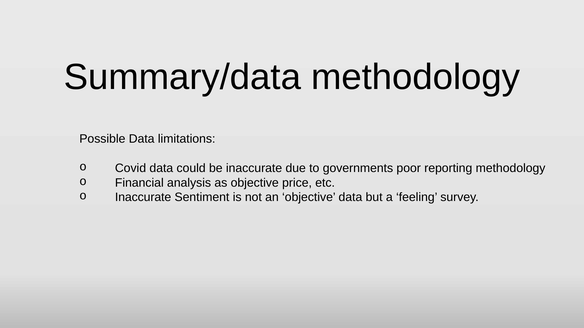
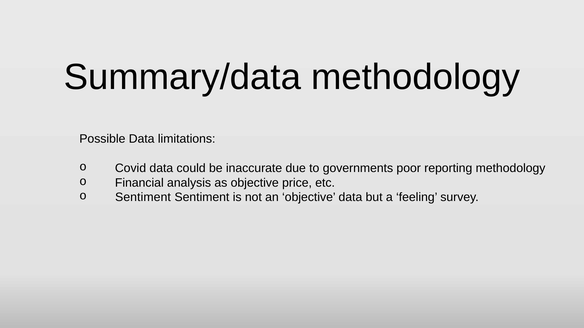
Inaccurate at (143, 198): Inaccurate -> Sentiment
